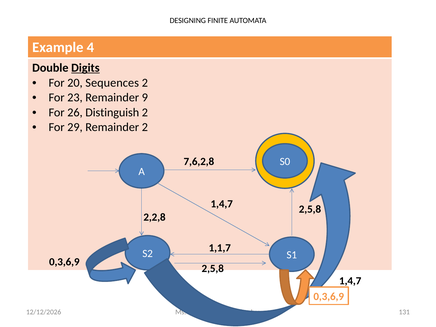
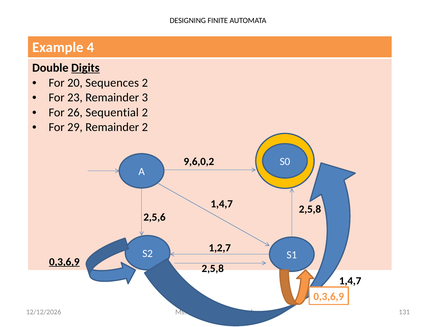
9: 9 -> 3
Distinguish: Distinguish -> Sequential
7,6,2,8: 7,6,2,8 -> 9,6,0,2
2,2,8: 2,2,8 -> 2,5,6
1,1,7: 1,1,7 -> 1,2,7
0,3,6,9 at (64, 262) underline: none -> present
